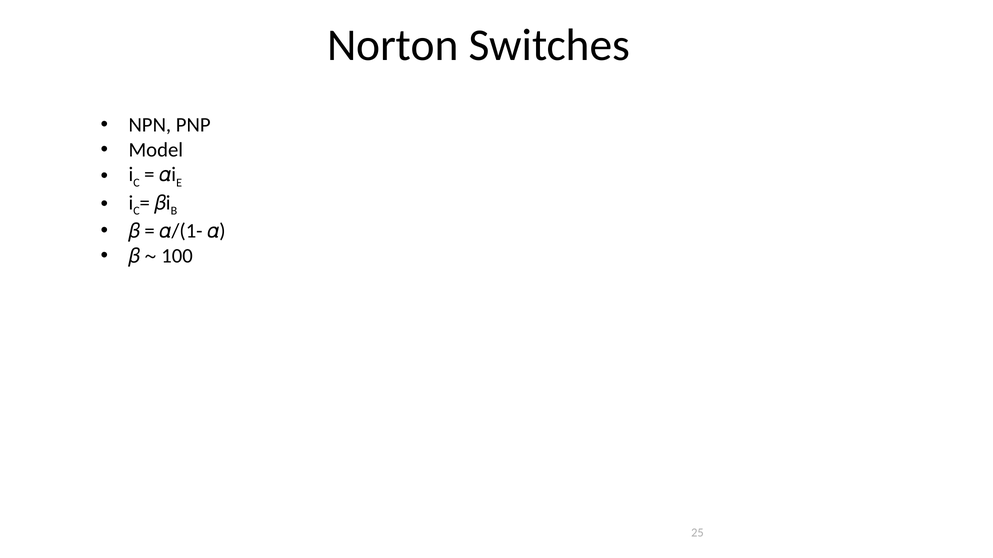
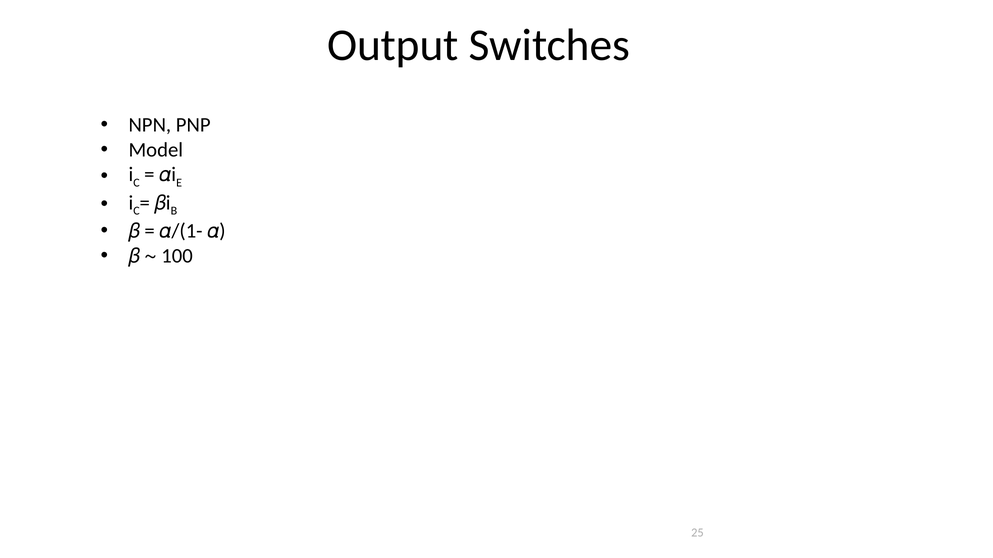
Norton: Norton -> Output
